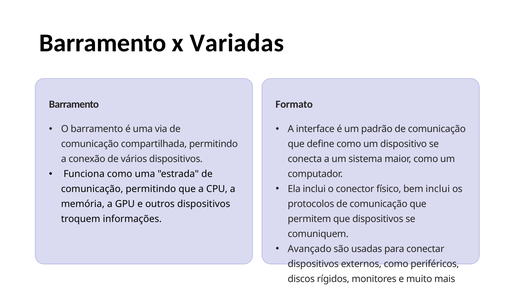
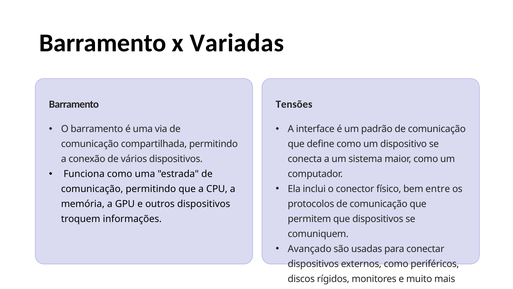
Formato: Formato -> Tensões
bem inclui: inclui -> entre
